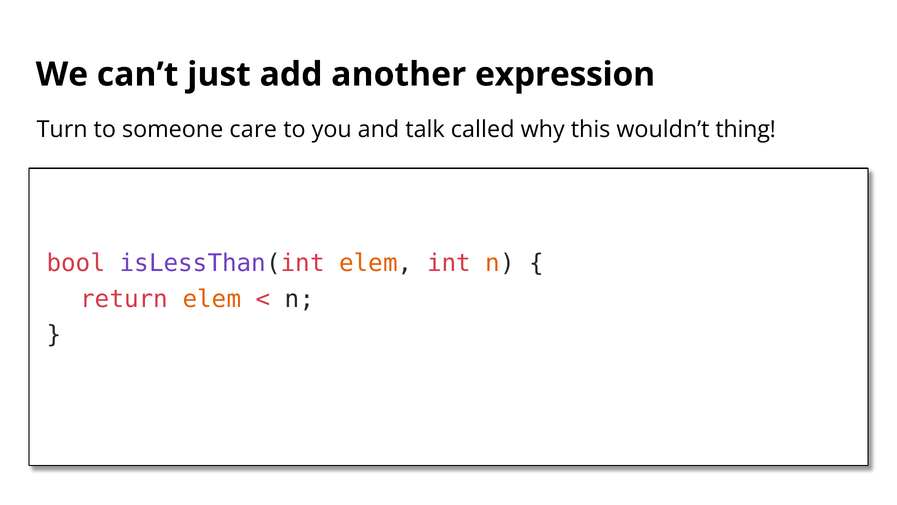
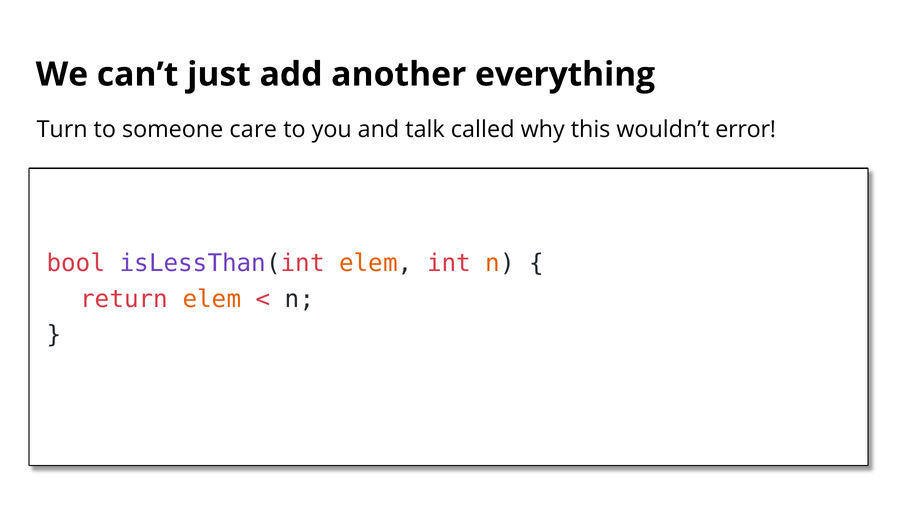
expression: expression -> everything
thing: thing -> error
